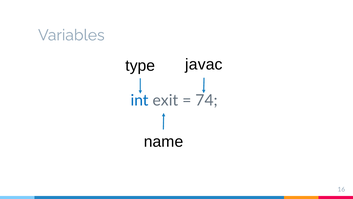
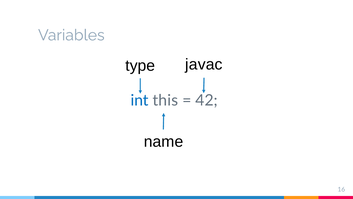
exit: exit -> this
74: 74 -> 42
